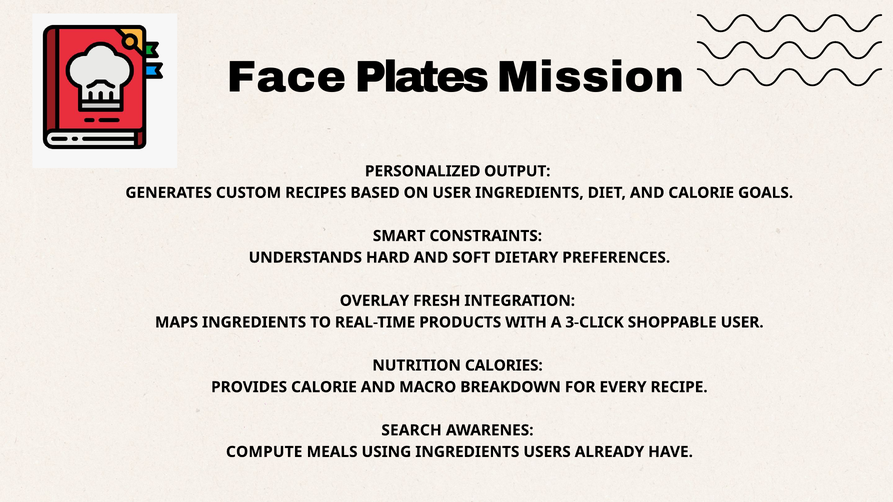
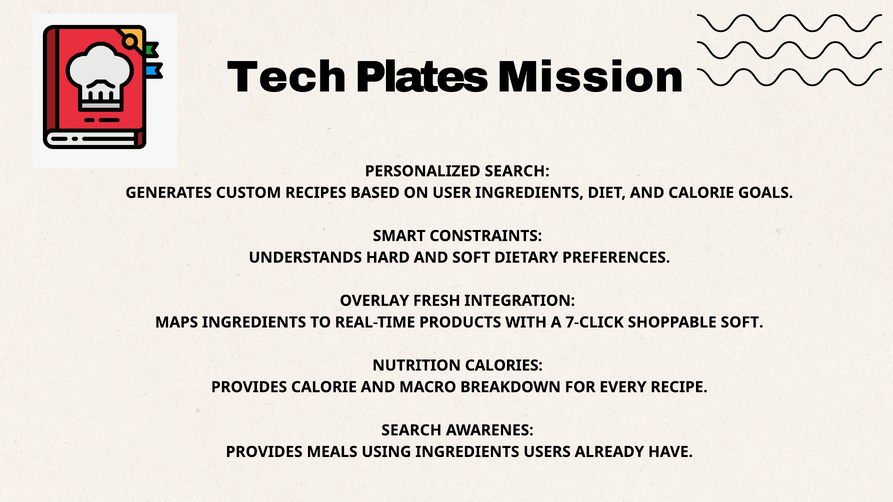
Face: Face -> Tech
PERSONALIZED OUTPUT: OUTPUT -> SEARCH
3-CLICK: 3-CLICK -> 7-CLICK
SHOPPABLE USER: USER -> SOFT
COMPUTE at (264, 452): COMPUTE -> PROVIDES
